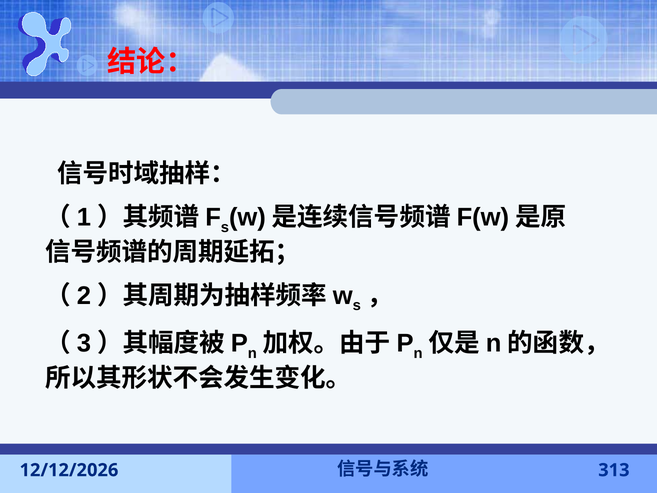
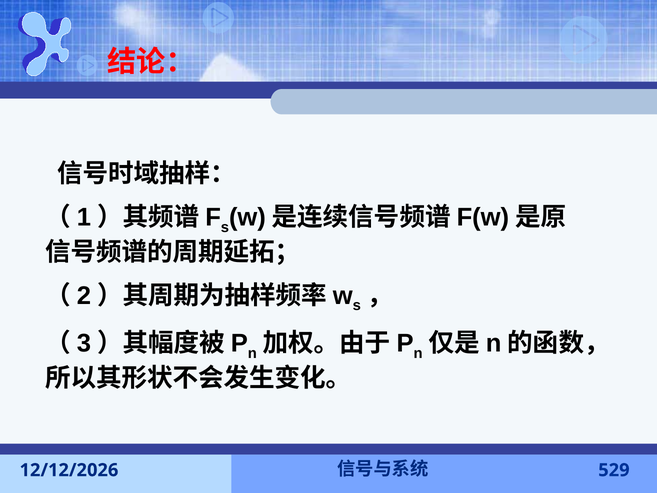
313: 313 -> 529
